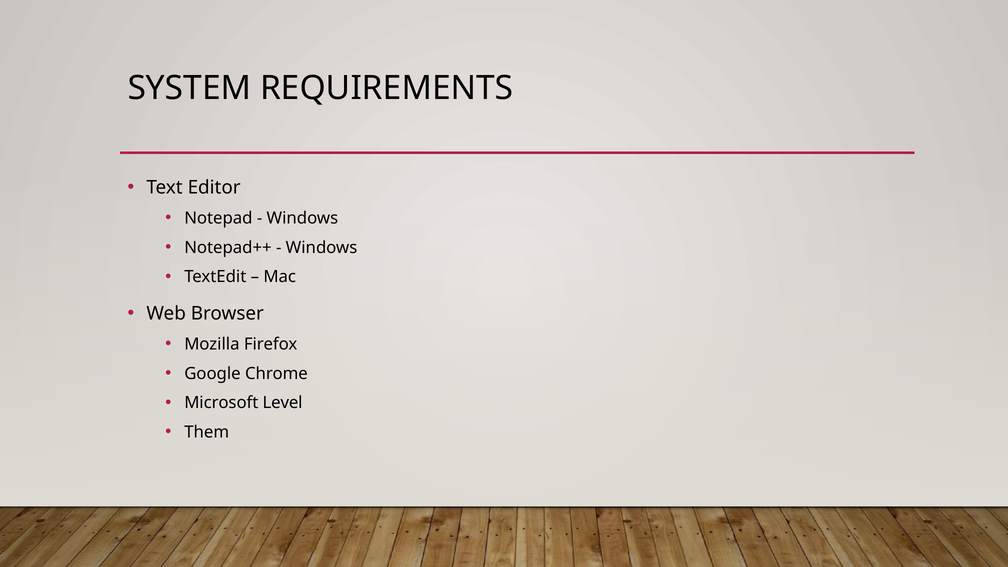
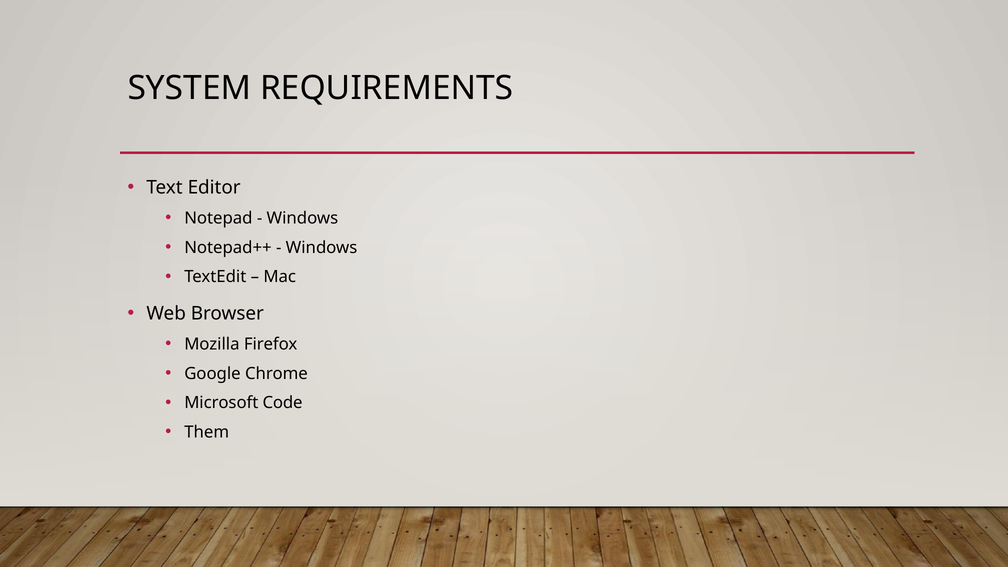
Level: Level -> Code
